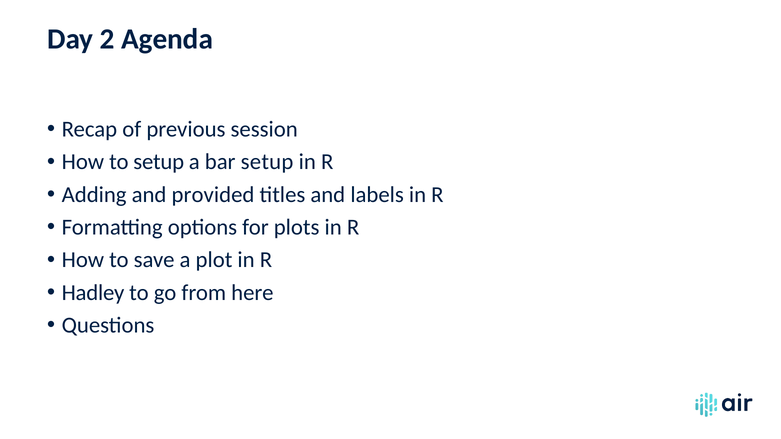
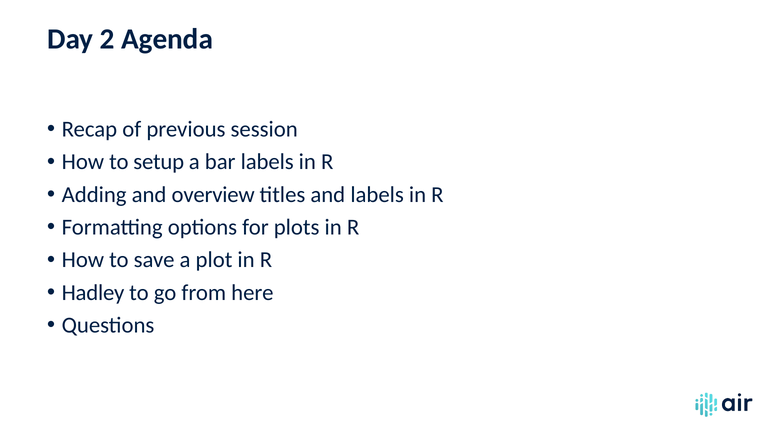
bar setup: setup -> labels
provided: provided -> overview
